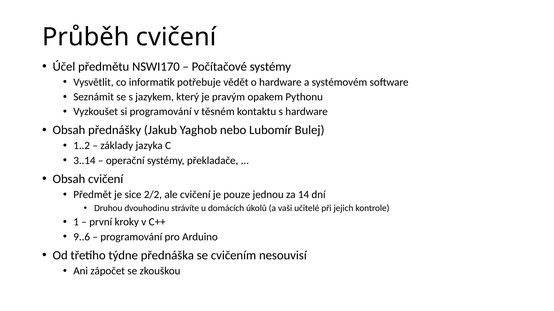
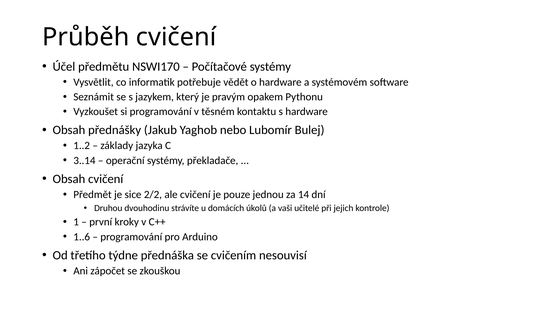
9..6: 9..6 -> 1..6
